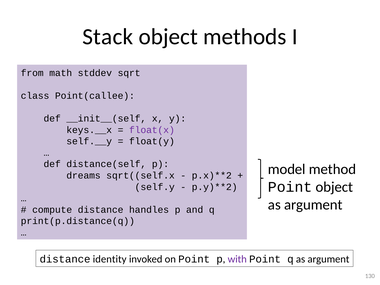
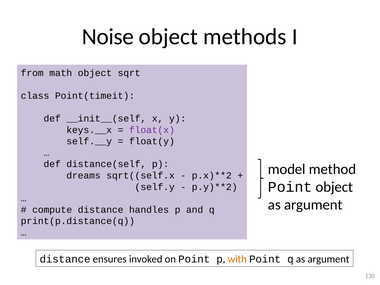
Stack: Stack -> Noise
math stddev: stddev -> object
Point(callee: Point(callee -> Point(timeit
identity: identity -> ensures
with colour: purple -> orange
